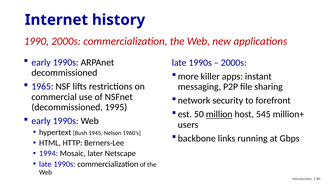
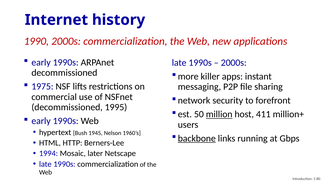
1965: 1965 -> 1975
545: 545 -> 411
backbone underline: none -> present
